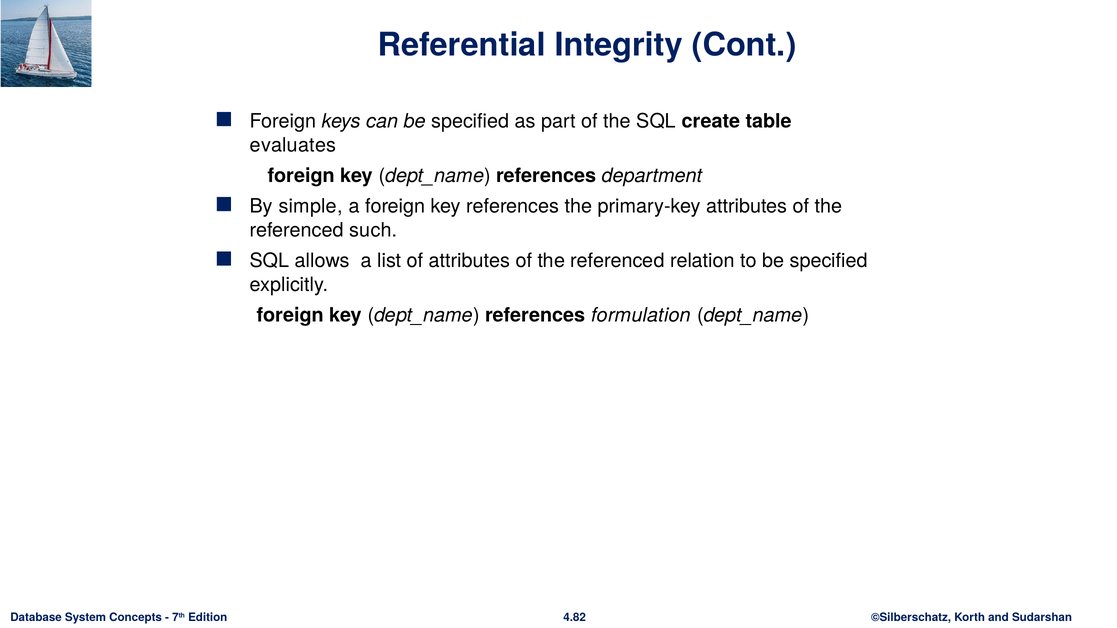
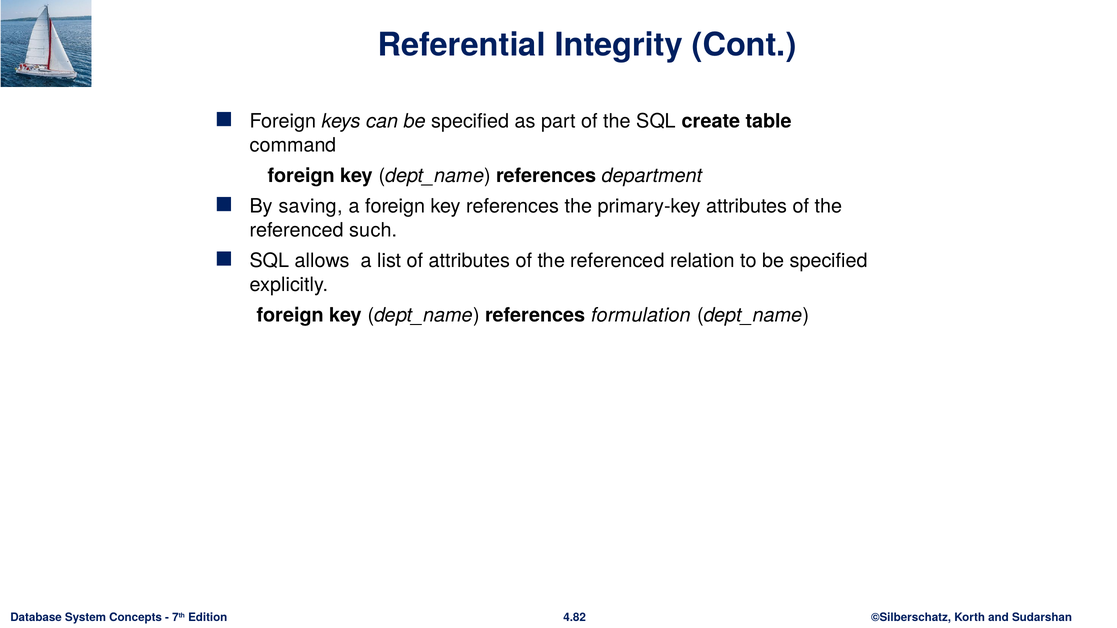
evaluates: evaluates -> command
simple: simple -> saving
